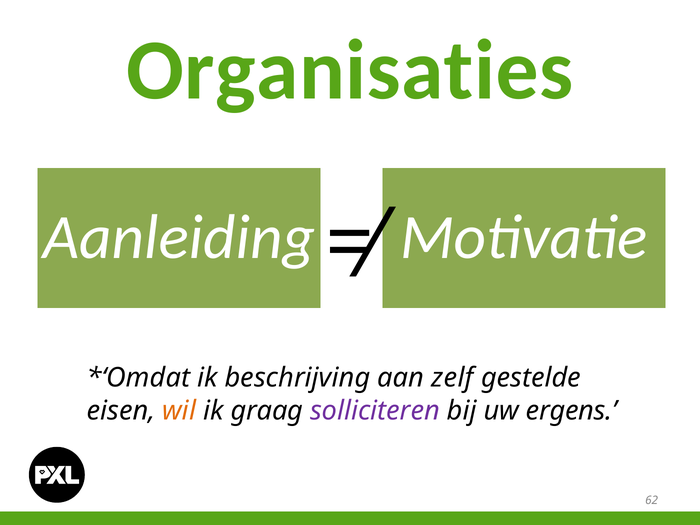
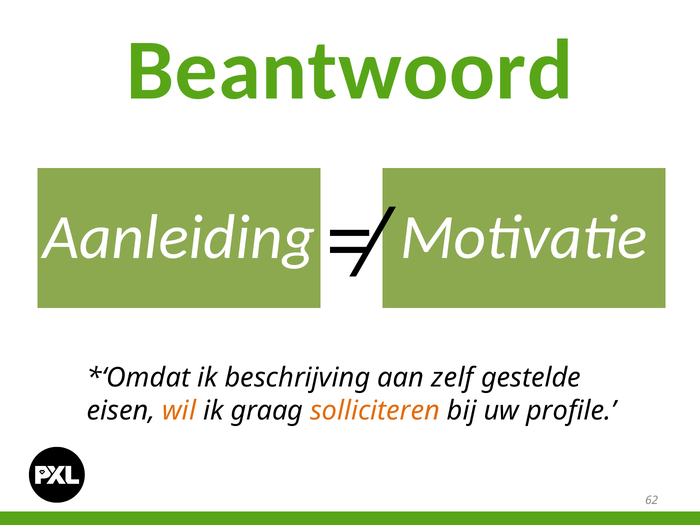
Organisaties: Organisaties -> Beantwoord
solliciteren colour: purple -> orange
ergens: ergens -> profile
